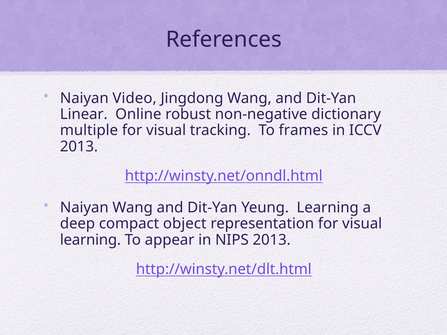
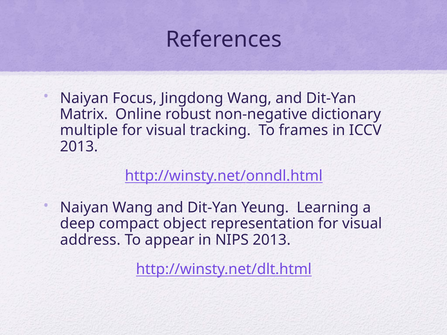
Video: Video -> Focus
Linear: Linear -> Matrix
learning at (90, 240): learning -> address
